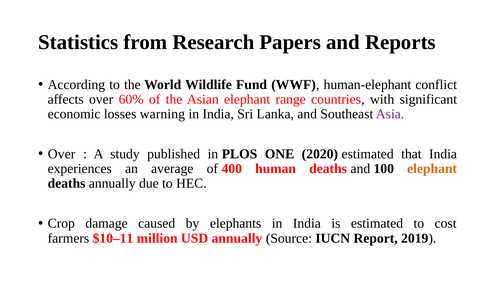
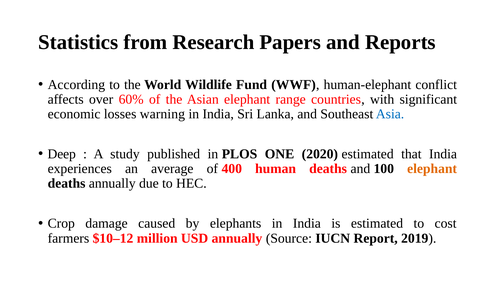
Asia colour: purple -> blue
Over at (62, 154): Over -> Deep
$10–11: $10–11 -> $10–12
